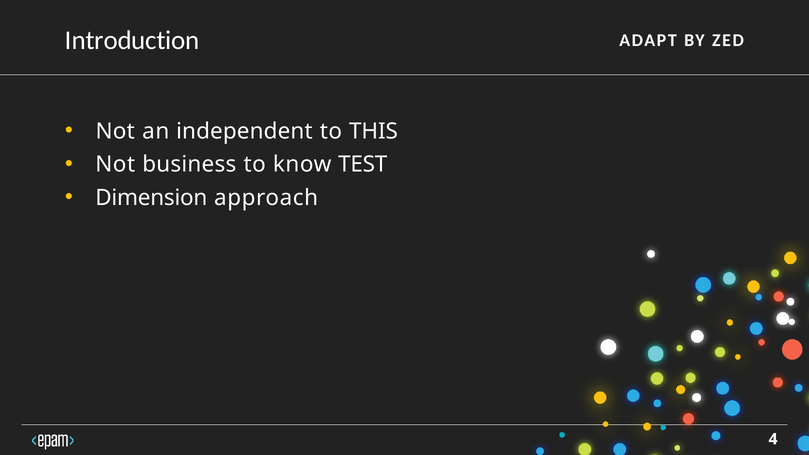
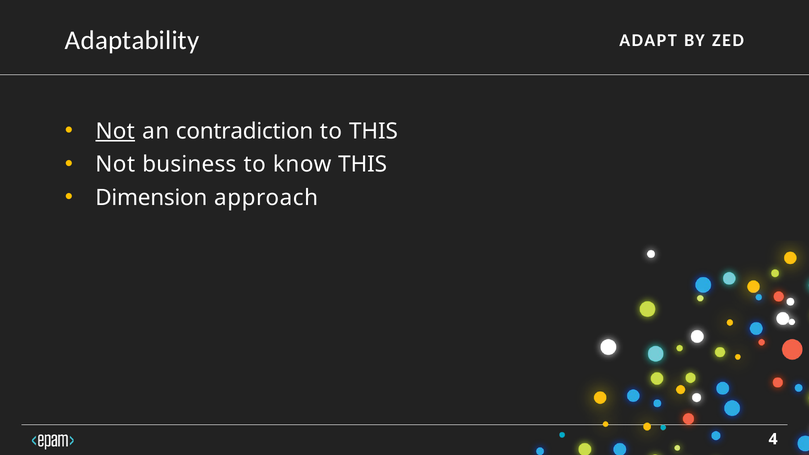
Introduction: Introduction -> Adaptability
Not at (115, 131) underline: none -> present
independent: independent -> contradiction
know TEST: TEST -> THIS
